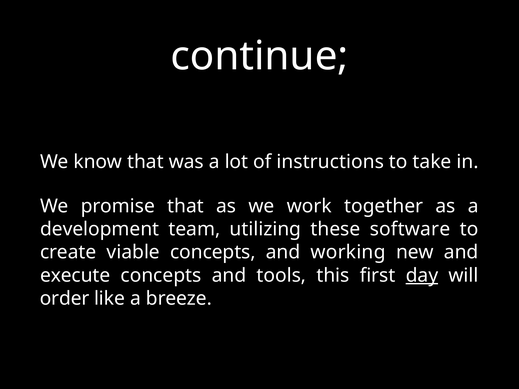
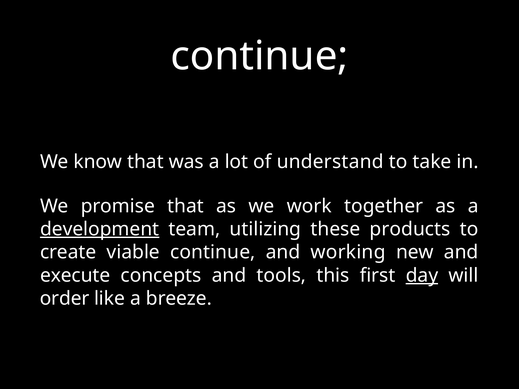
instructions: instructions -> understand
development underline: none -> present
software: software -> products
viable concepts: concepts -> continue
